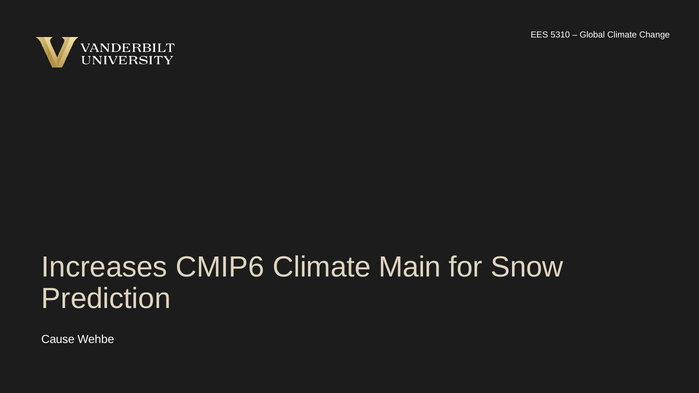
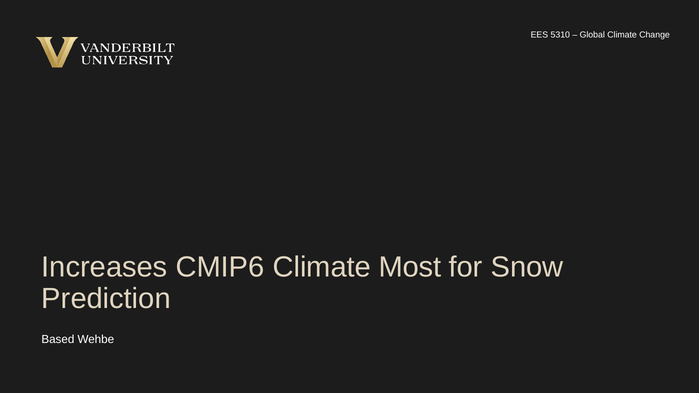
Main: Main -> Most
Cause: Cause -> Based
